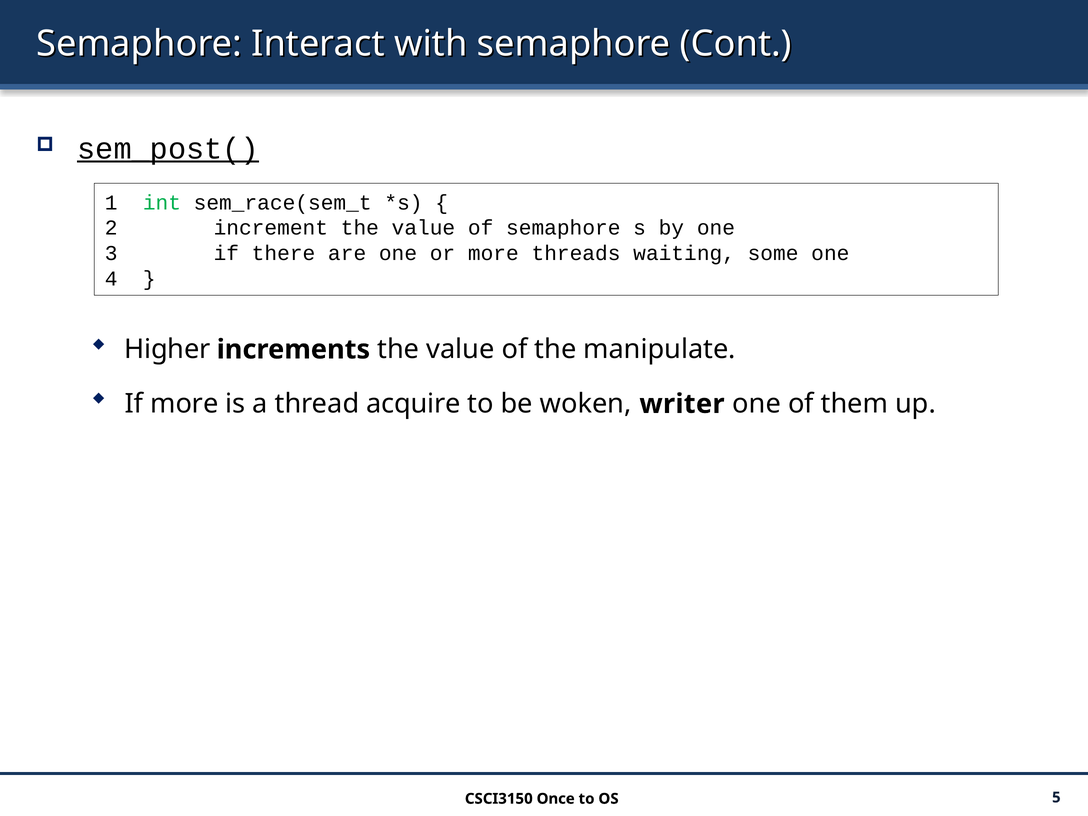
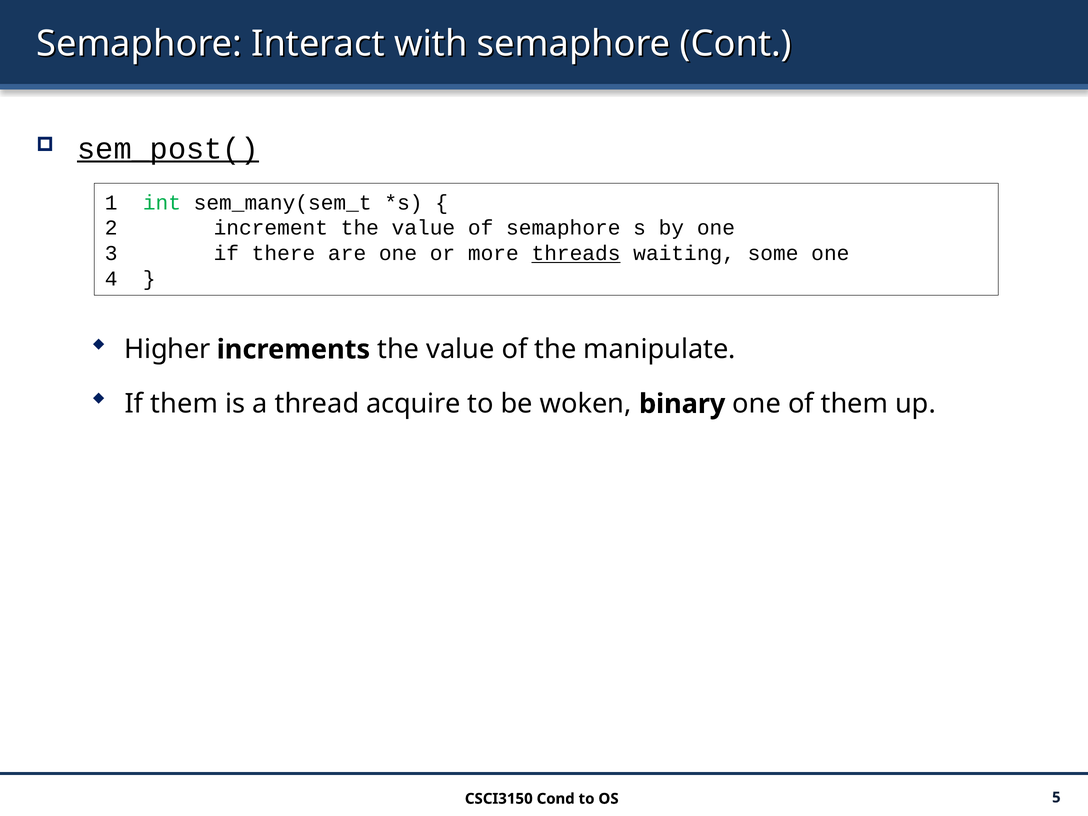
sem_race(sem_t: sem_race(sem_t -> sem_many(sem_t
threads underline: none -> present
If more: more -> them
writer: writer -> binary
Once: Once -> Cond
